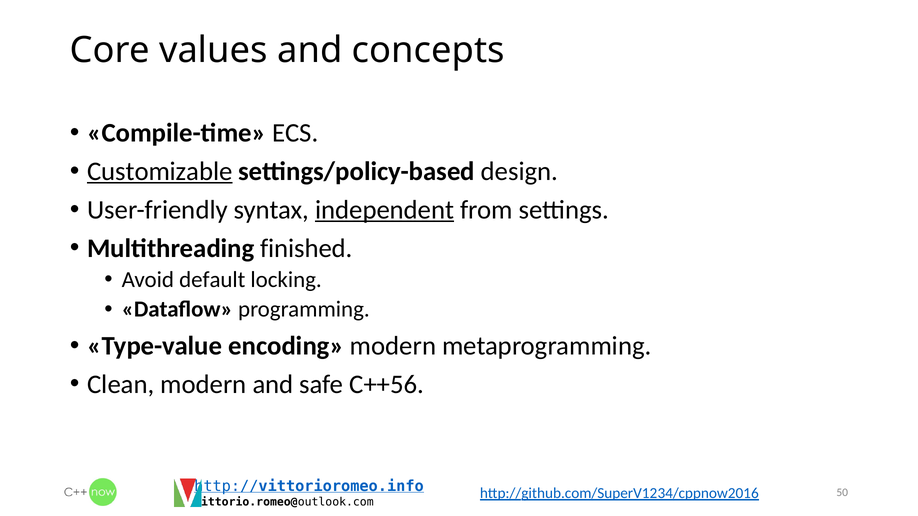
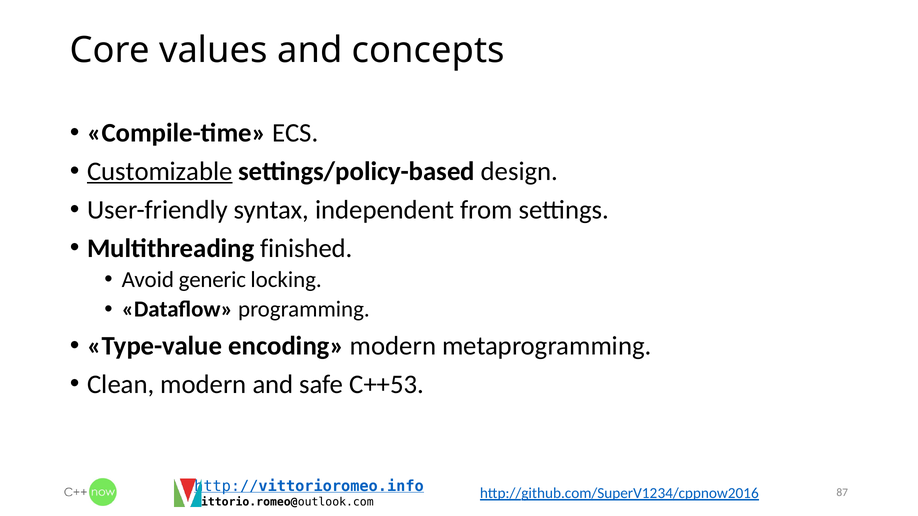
independent underline: present -> none
default: default -> generic
C++56: C++56 -> C++53
50: 50 -> 87
